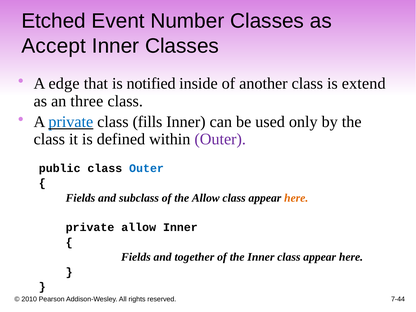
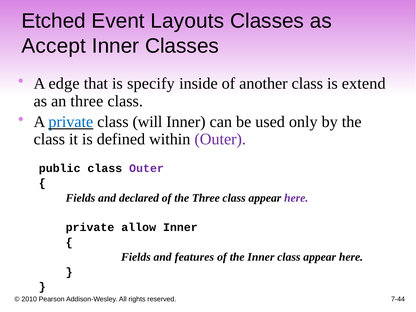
Number: Number -> Layouts
notified: notified -> specify
fills: fills -> will
Outer at (147, 168) colour: blue -> purple
subclass: subclass -> declared
the Allow: Allow -> Three
here at (296, 198) colour: orange -> purple
together: together -> features
